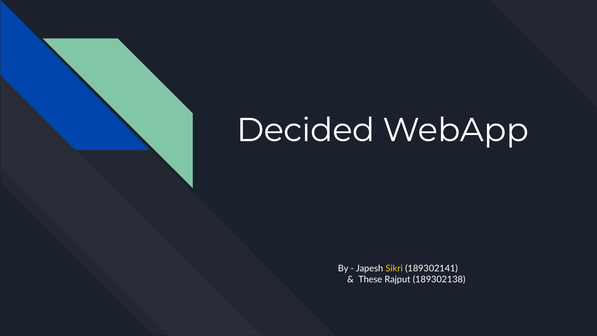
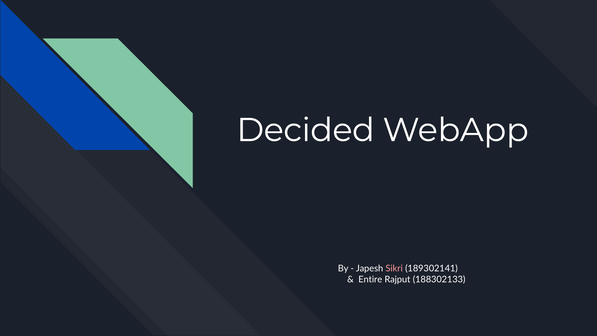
Sikri colour: yellow -> pink
These: These -> Entire
189302138: 189302138 -> 188302133
